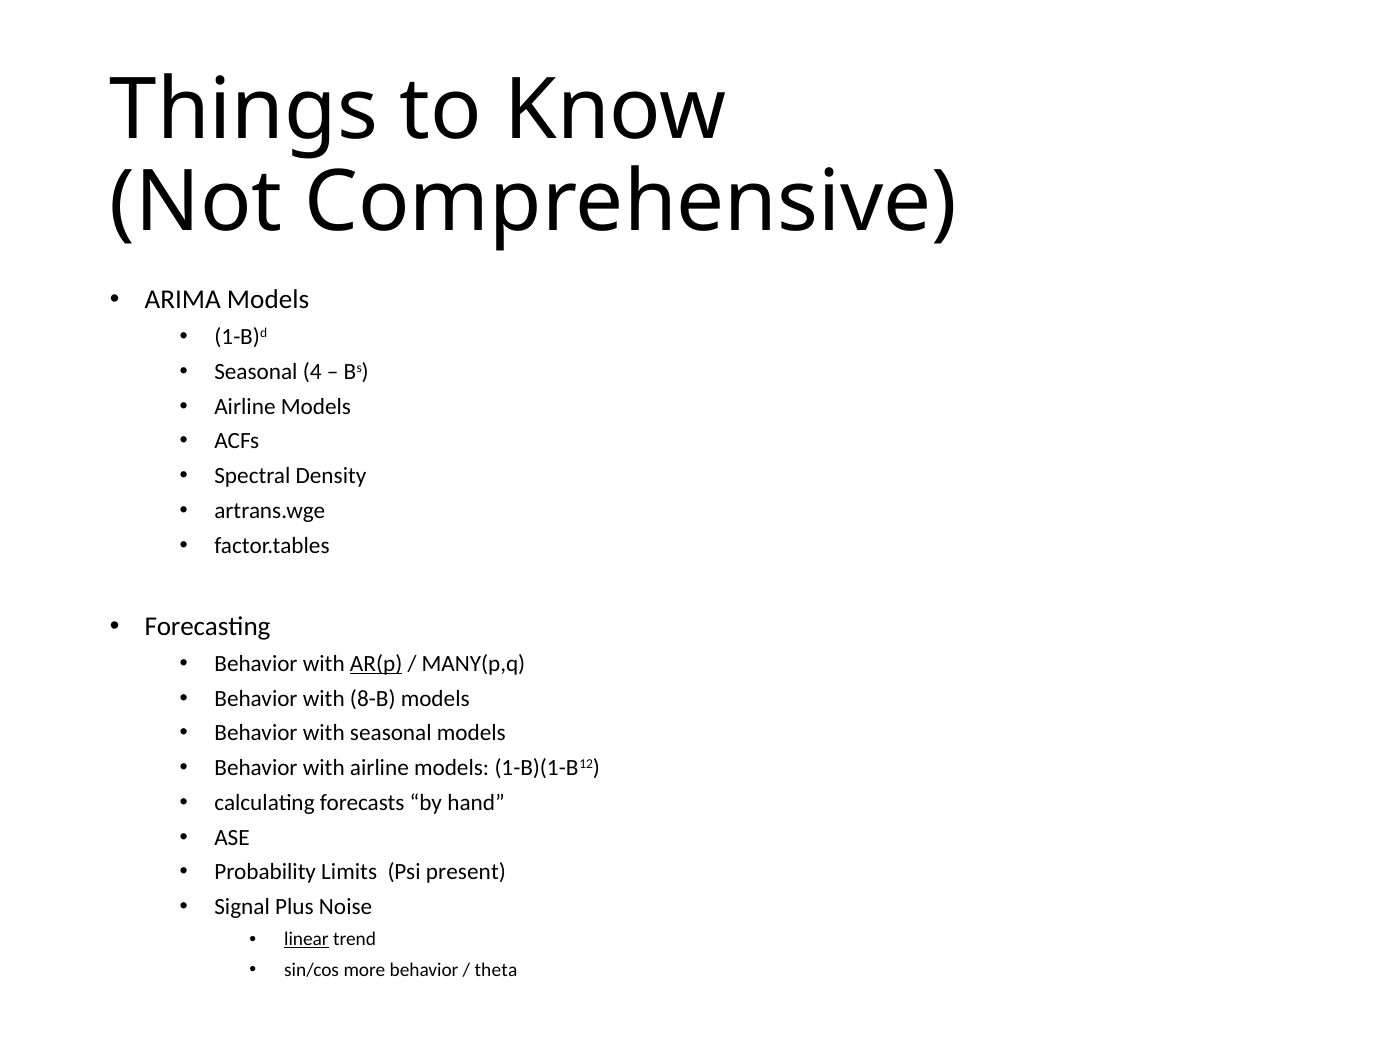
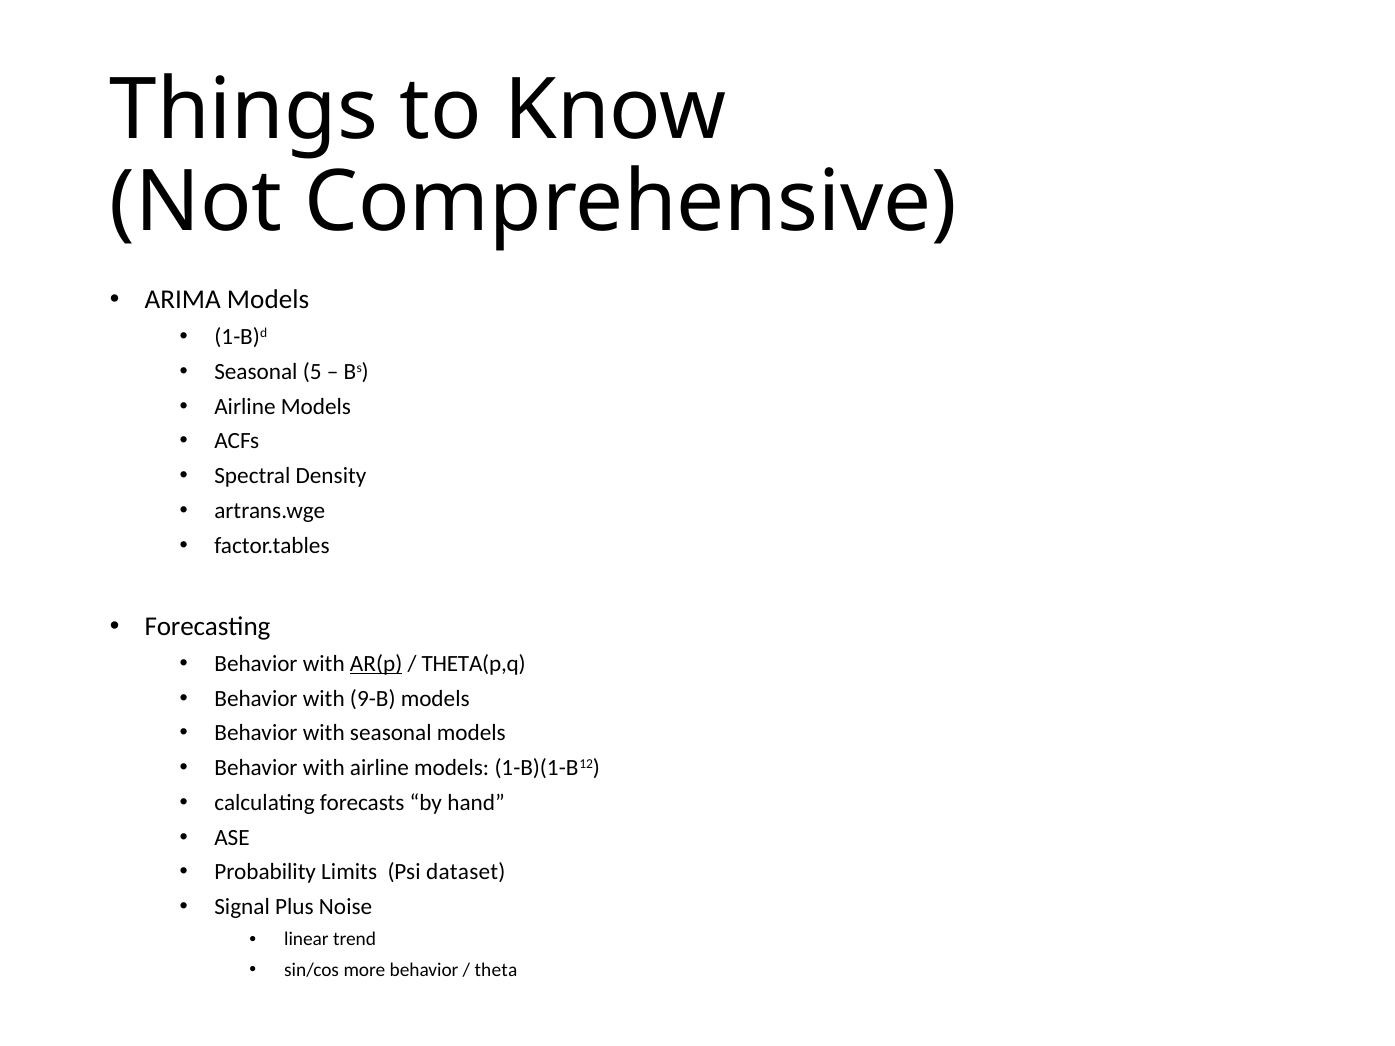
4: 4 -> 5
MANY(p,q: MANY(p,q -> THETA(p,q
8-B: 8-B -> 9-B
present: present -> dataset
linear underline: present -> none
